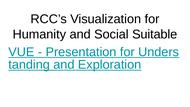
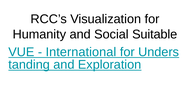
Presentation: Presentation -> International
